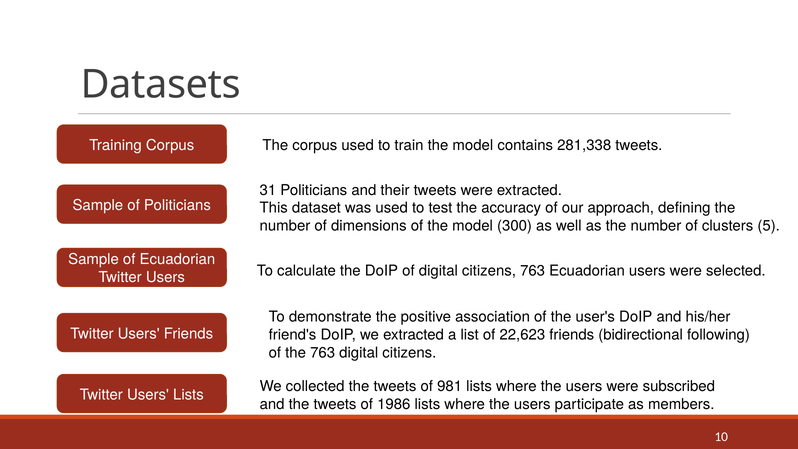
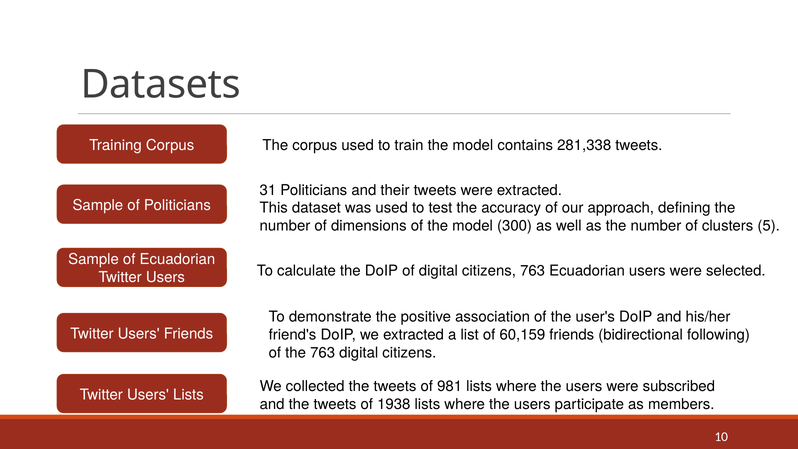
22,623: 22,623 -> 60,159
1986: 1986 -> 1938
